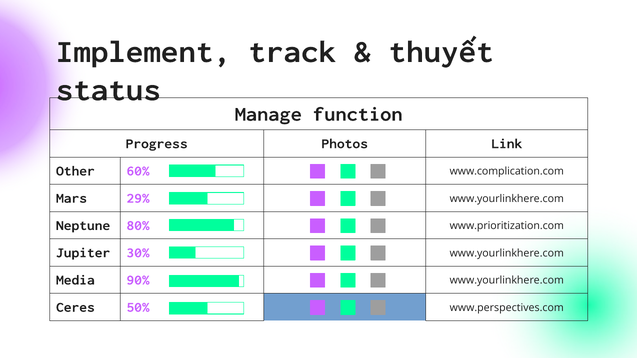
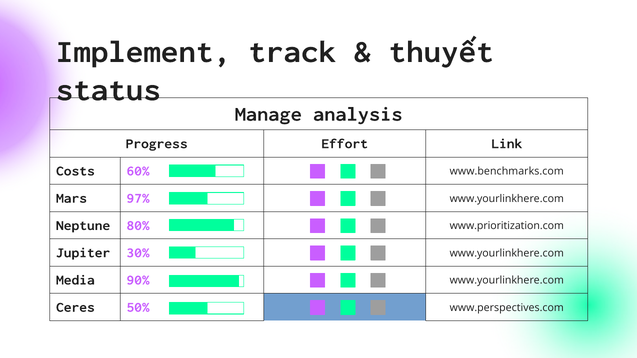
function: function -> analysis
Photos: Photos -> Effort
Other: Other -> Costs
www.complication.com: www.complication.com -> www.benchmarks.com
29%: 29% -> 97%
